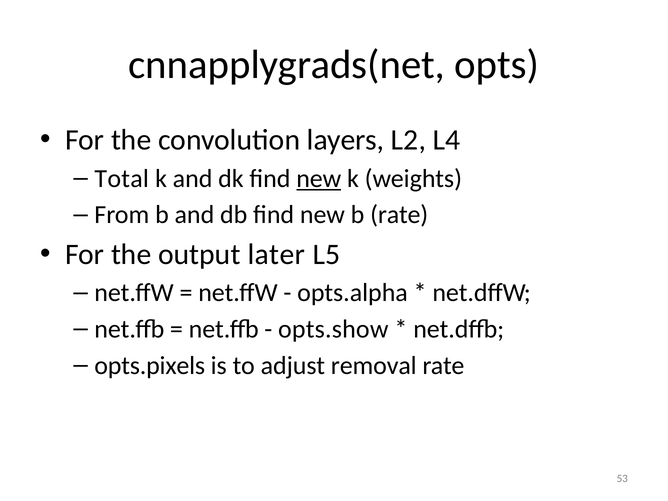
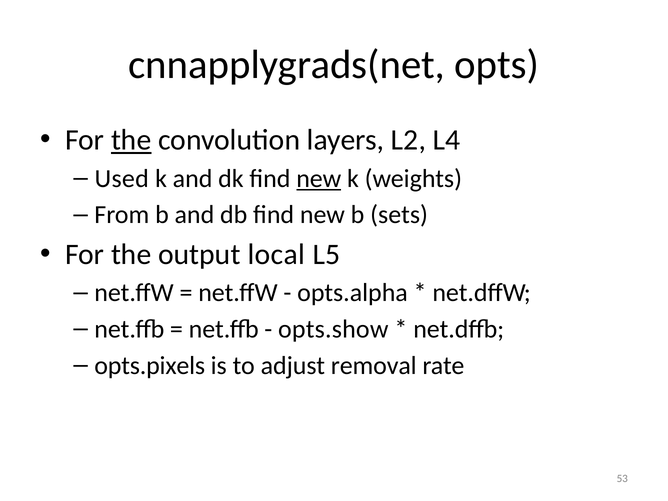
the at (131, 140) underline: none -> present
Total: Total -> Used
b rate: rate -> sets
later: later -> local
